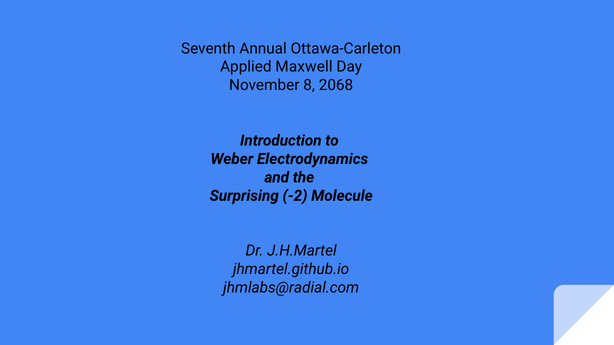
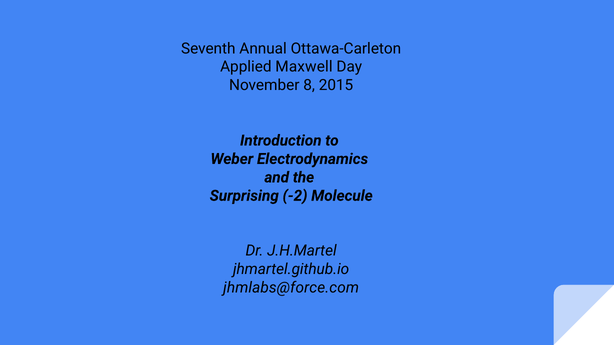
2068: 2068 -> 2015
jhmlabs@radial.com: jhmlabs@radial.com -> jhmlabs@force.com
